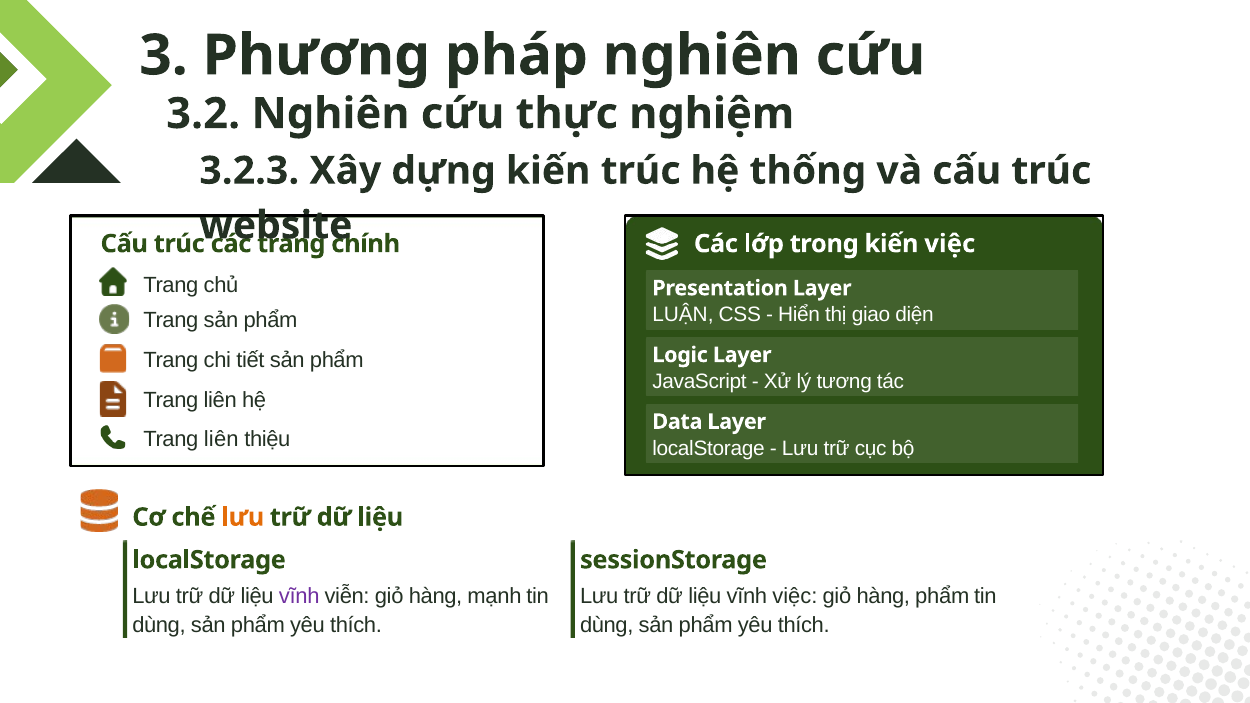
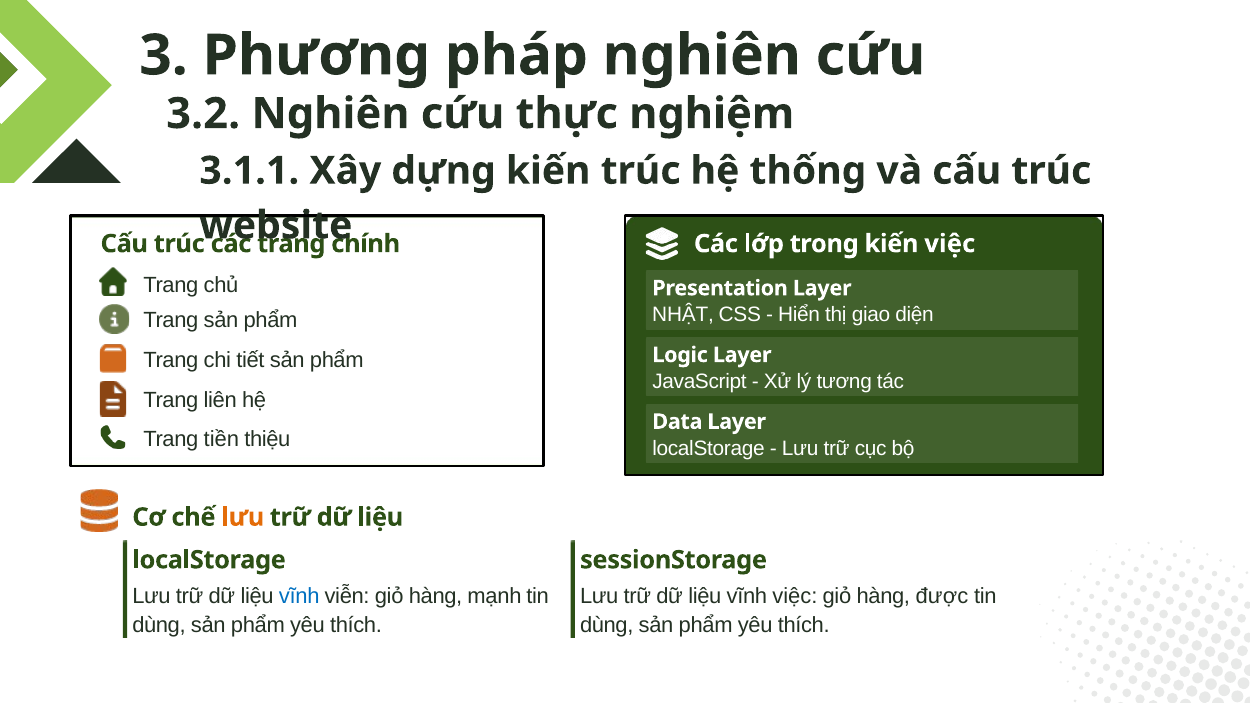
3.2.3: 3.2.3 -> 3.1.1
LUẬN: LUẬN -> NHẬT
liên at (221, 439): liên -> tiền
vĩnh at (299, 597) colour: purple -> blue
hàng phẩm: phẩm -> được
